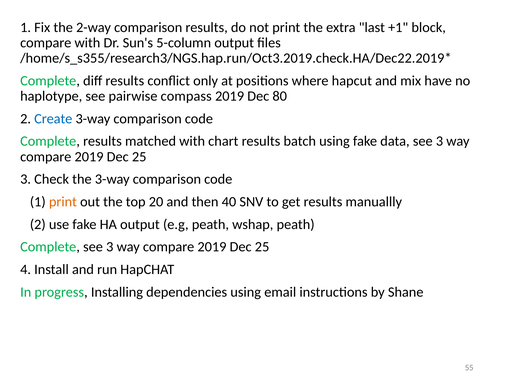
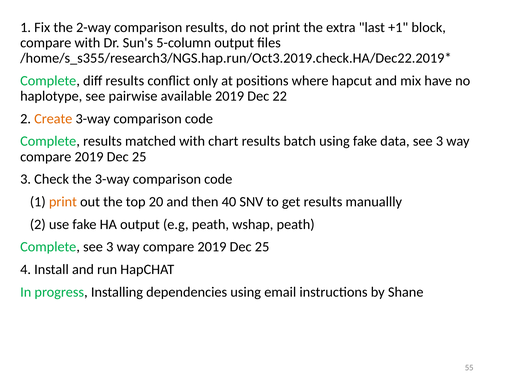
compass: compass -> available
80: 80 -> 22
Create colour: blue -> orange
